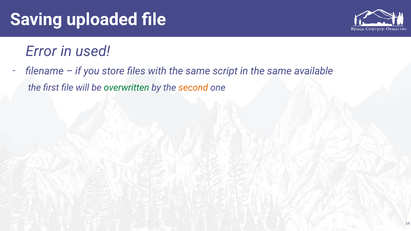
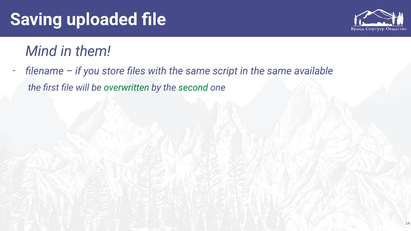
Error: Error -> Mind
used: used -> them
second colour: orange -> green
